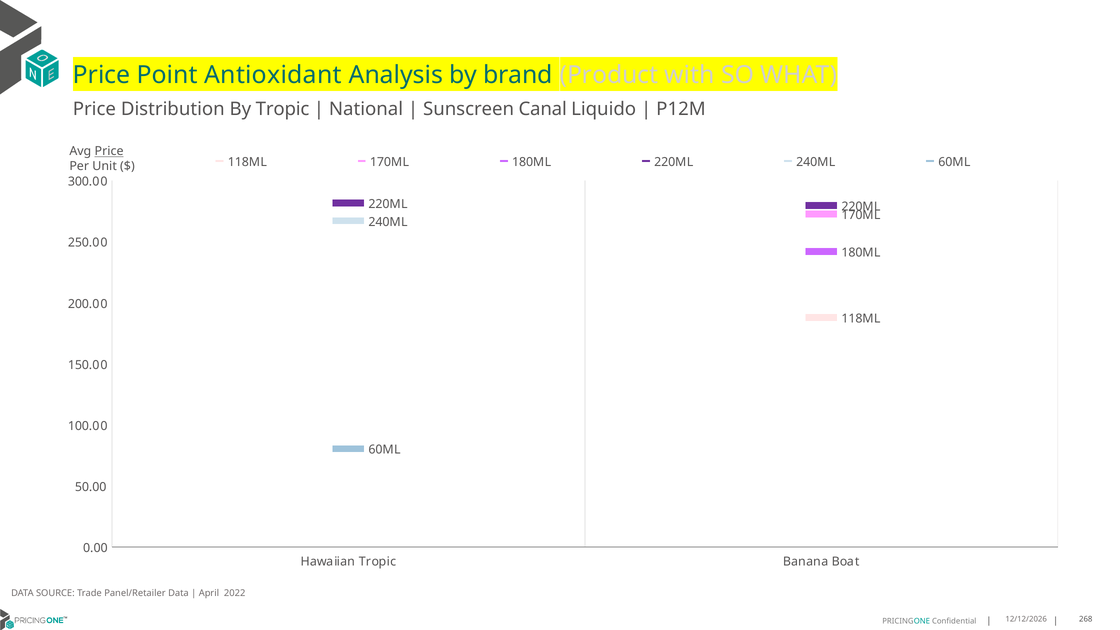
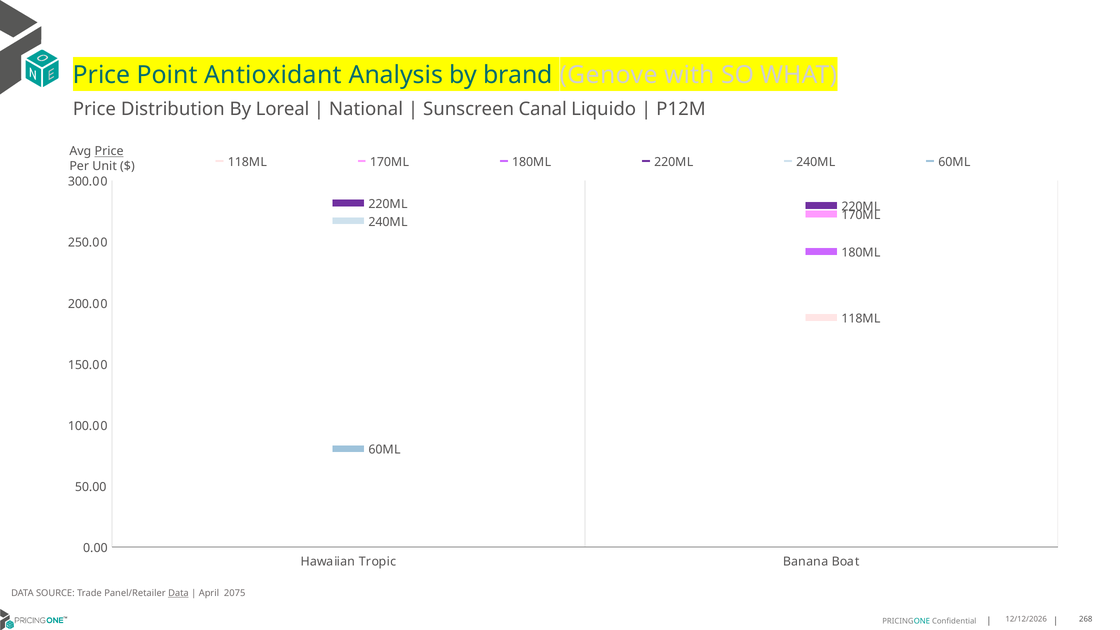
Product: Product -> Genove
By Tropic: Tropic -> Loreal
Data at (178, 593) underline: none -> present
2022: 2022 -> 2075
